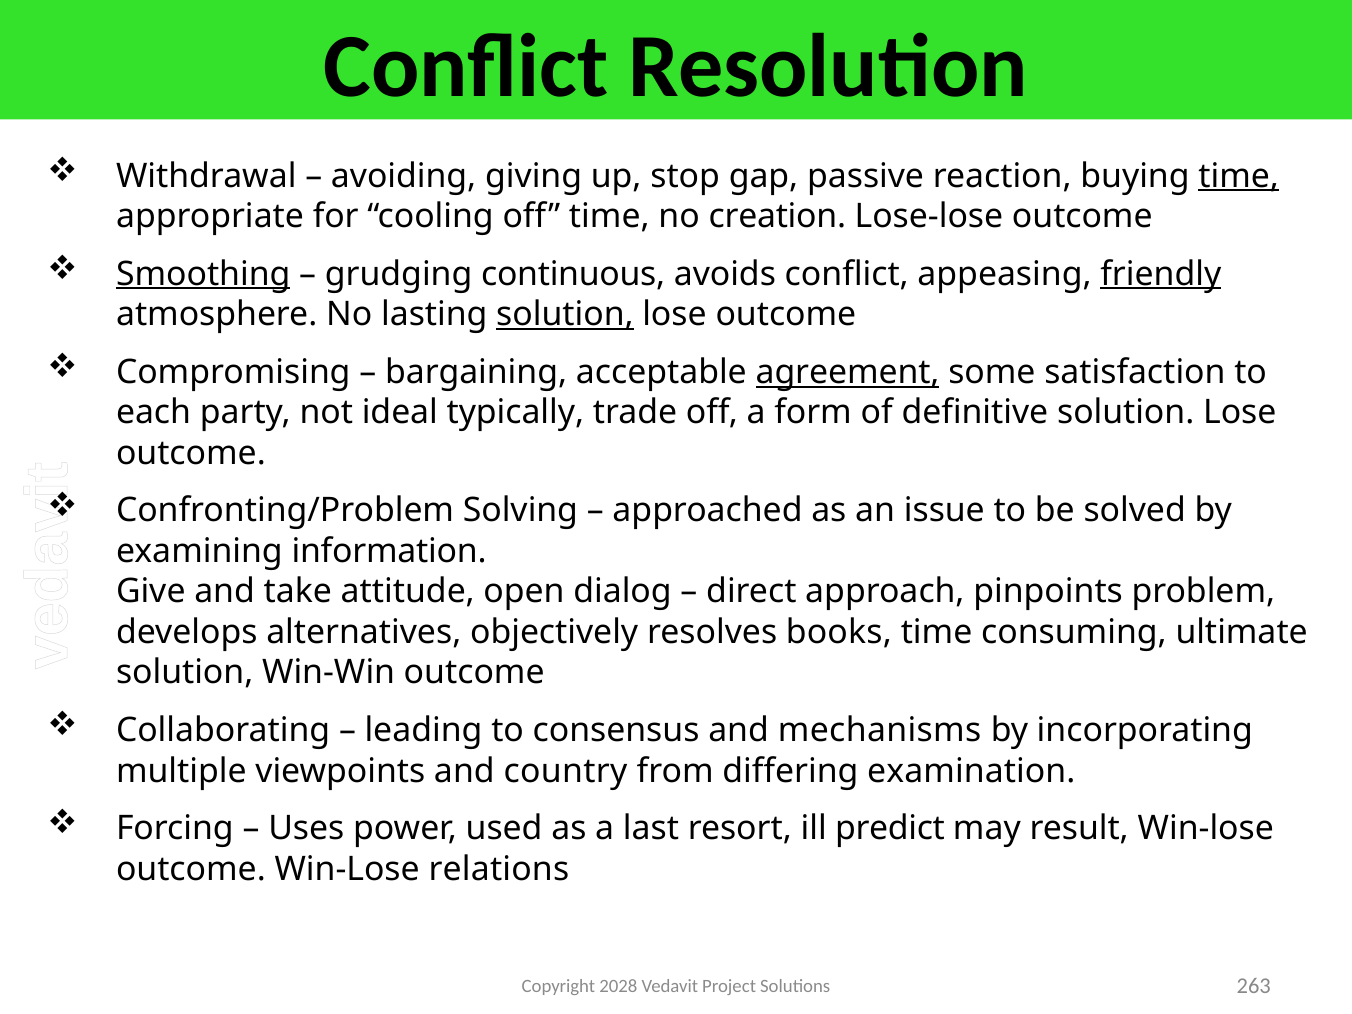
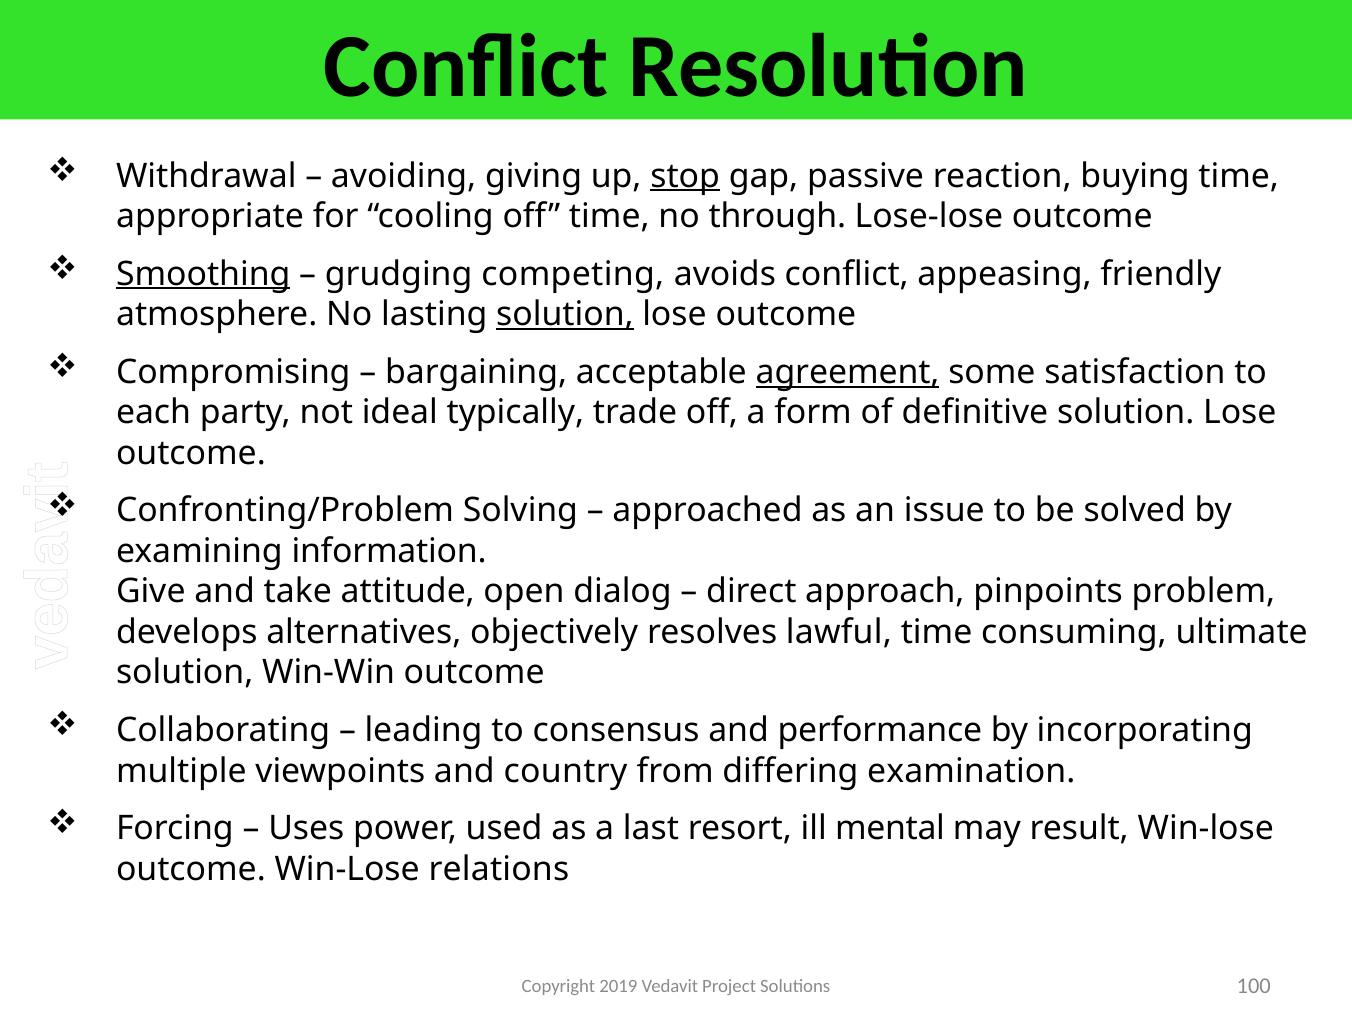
stop underline: none -> present
time at (1239, 176) underline: present -> none
creation: creation -> through
continuous: continuous -> competing
friendly underline: present -> none
books: books -> lawful
mechanisms: mechanisms -> performance
predict: predict -> mental
2028: 2028 -> 2019
263: 263 -> 100
